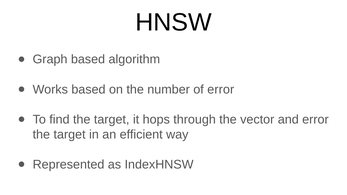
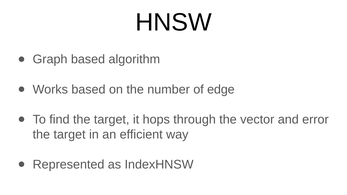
of error: error -> edge
